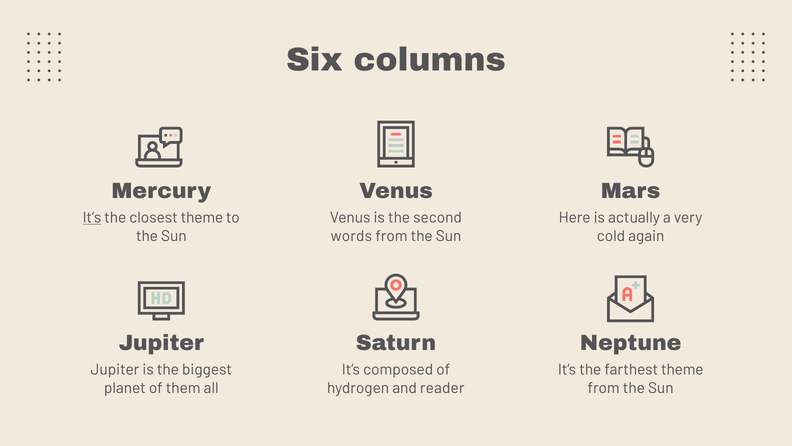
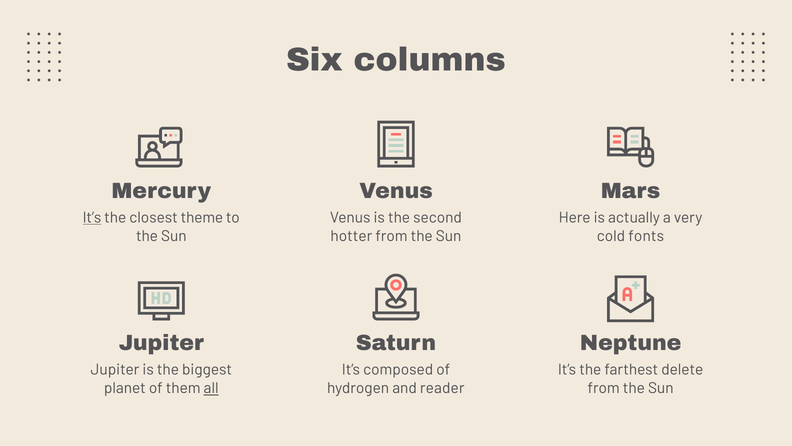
words: words -> hotter
again: again -> fonts
farthest theme: theme -> delete
all underline: none -> present
